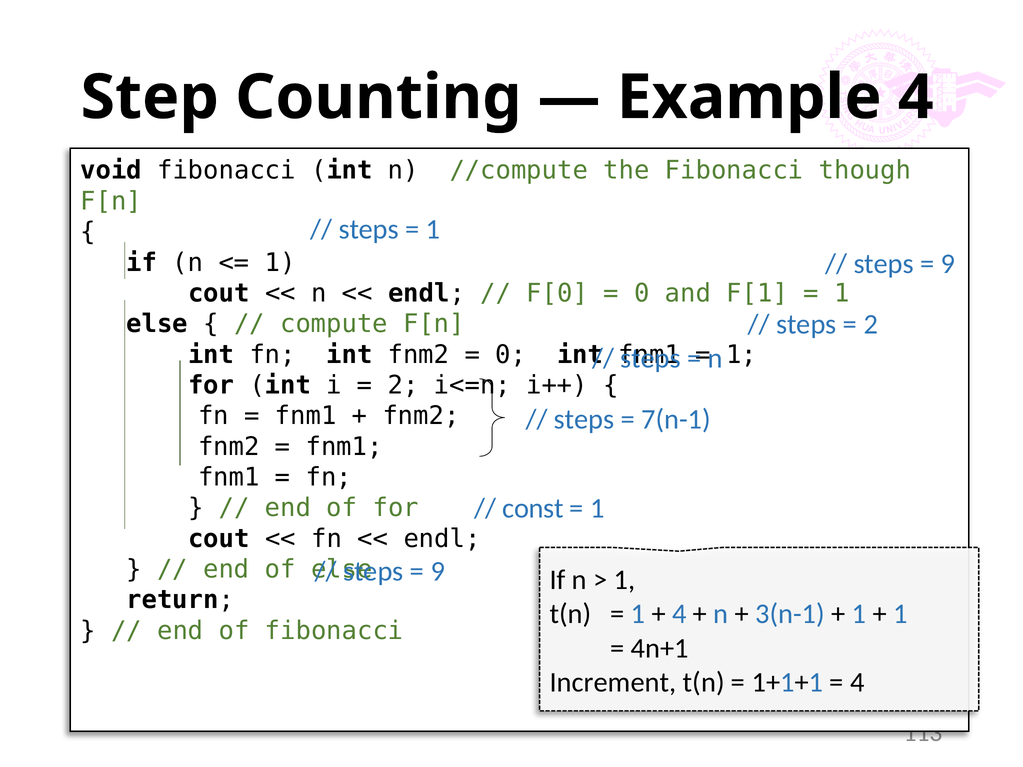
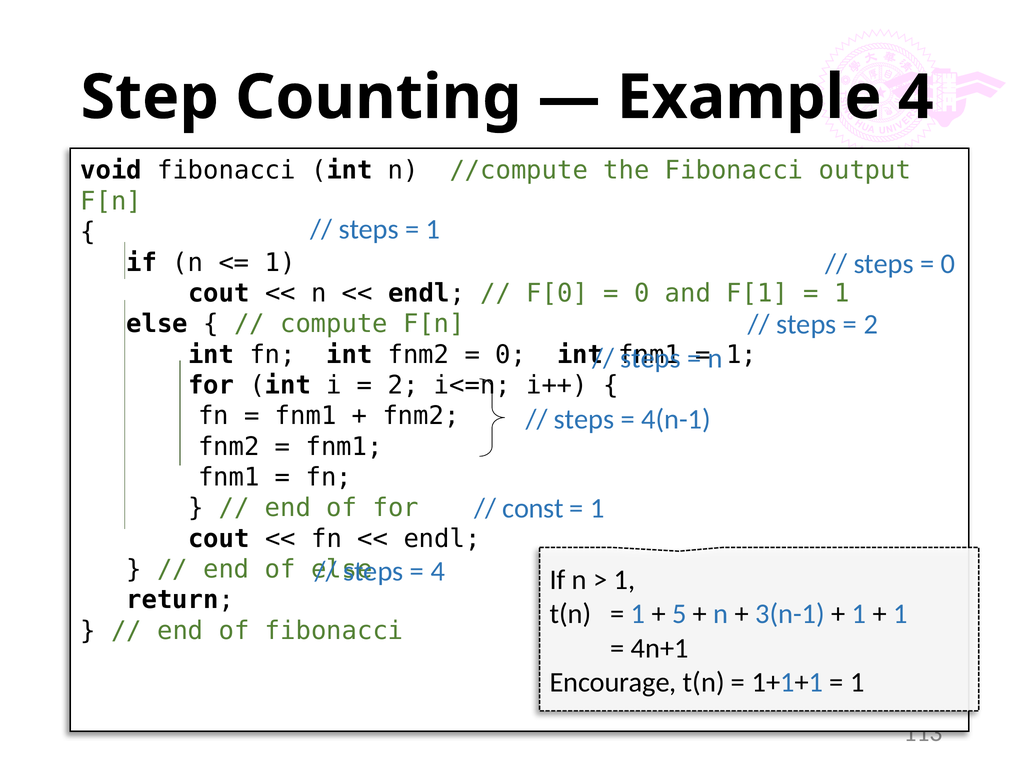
though: though -> output
9 at (948, 264): 9 -> 0
7(n-1: 7(n-1 -> 4(n-1
9 at (438, 572): 9 -> 4
4 at (679, 614): 4 -> 5
Increment: Increment -> Encourage
4 at (857, 683): 4 -> 1
